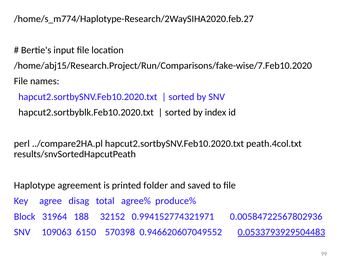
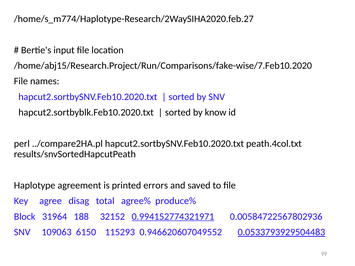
index: index -> know
folder: folder -> errors
0.994152774321971 underline: none -> present
570398: 570398 -> 115293
